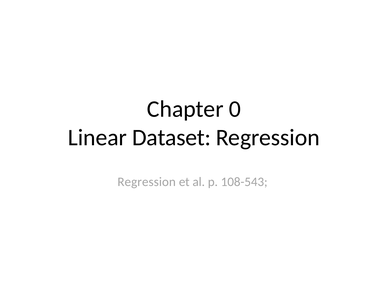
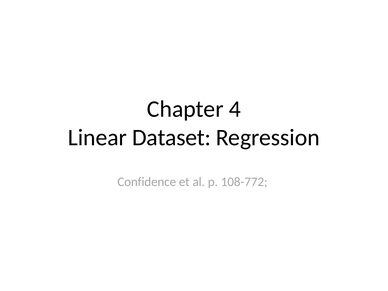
0: 0 -> 4
Regression at (147, 182): Regression -> Confidence
108-543: 108-543 -> 108-772
